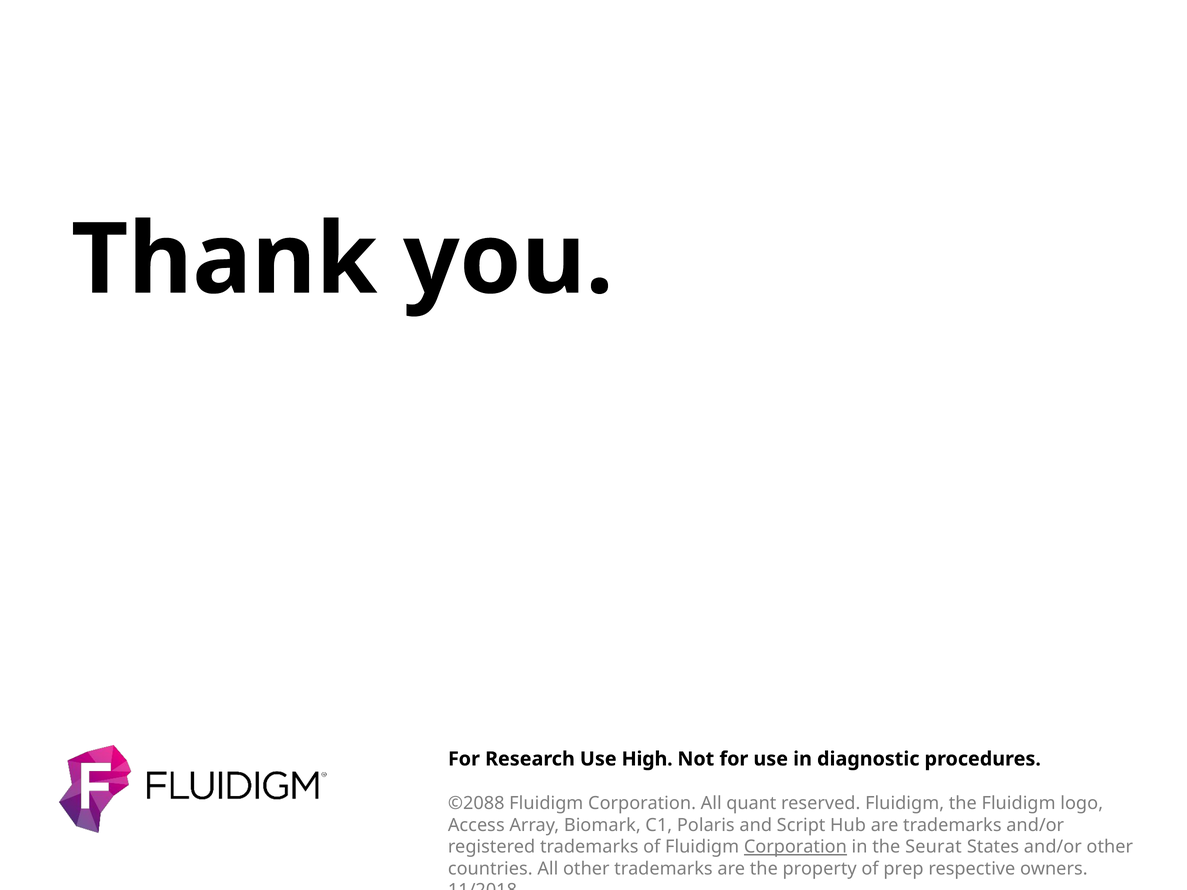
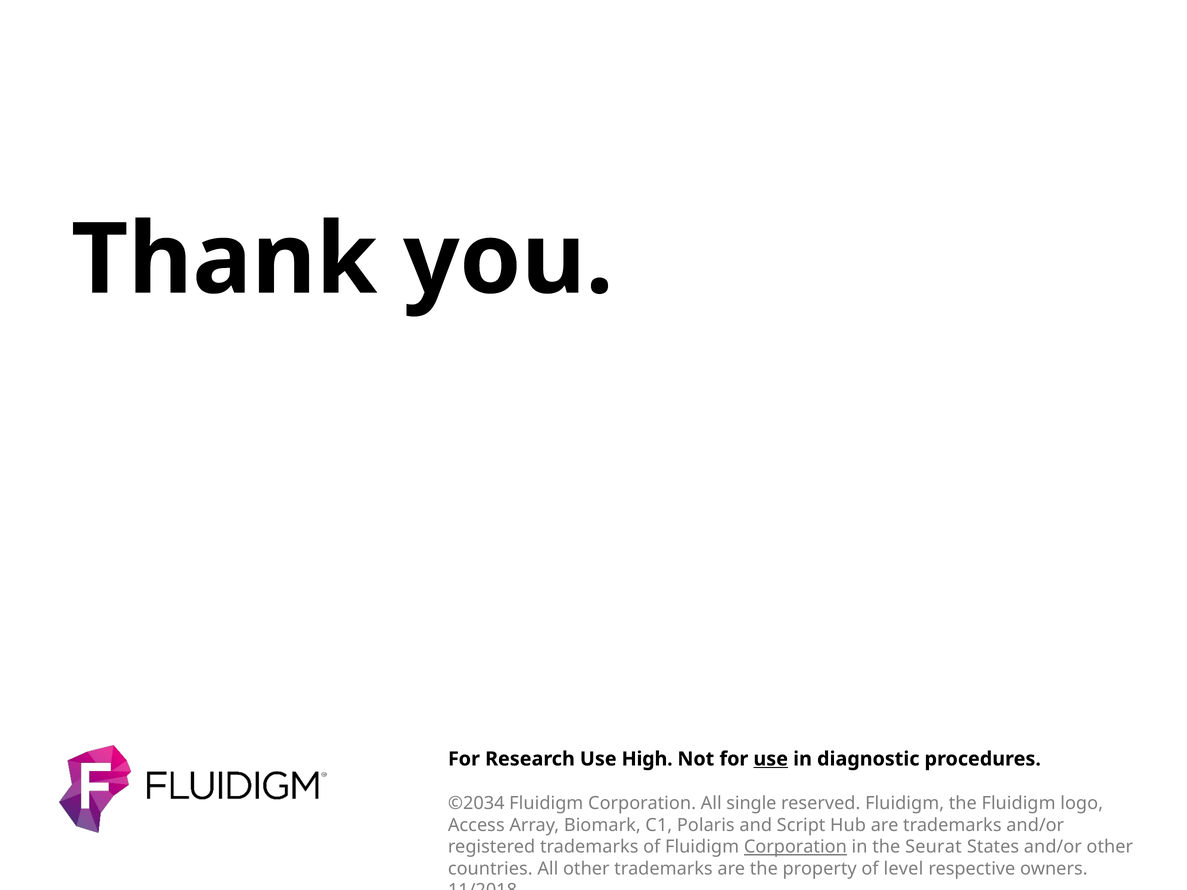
use at (771, 759) underline: none -> present
©2088: ©2088 -> ©2034
quant: quant -> single
prep: prep -> level
